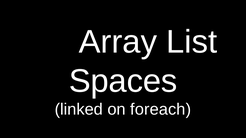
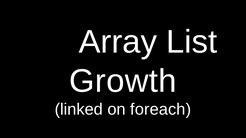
Spaces: Spaces -> Growth
